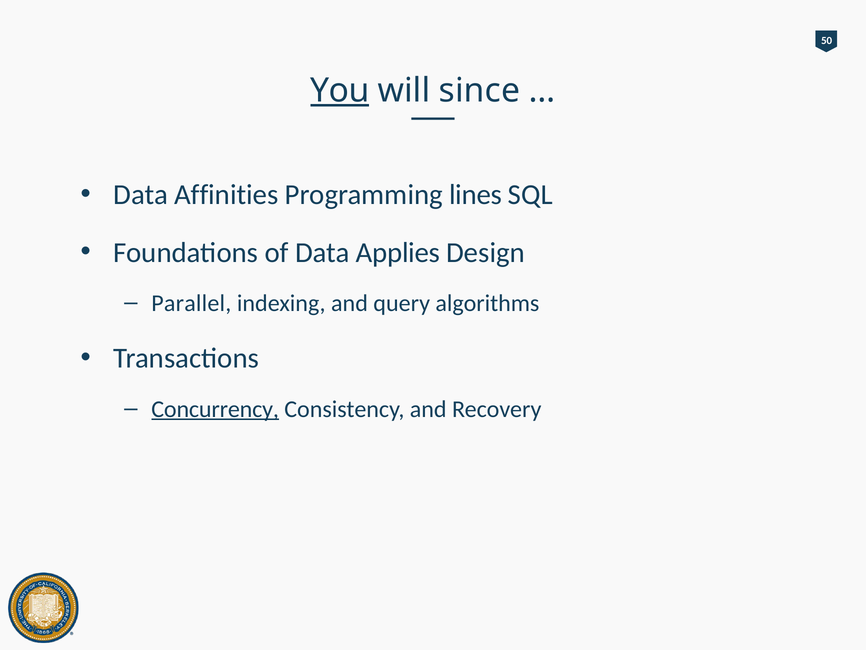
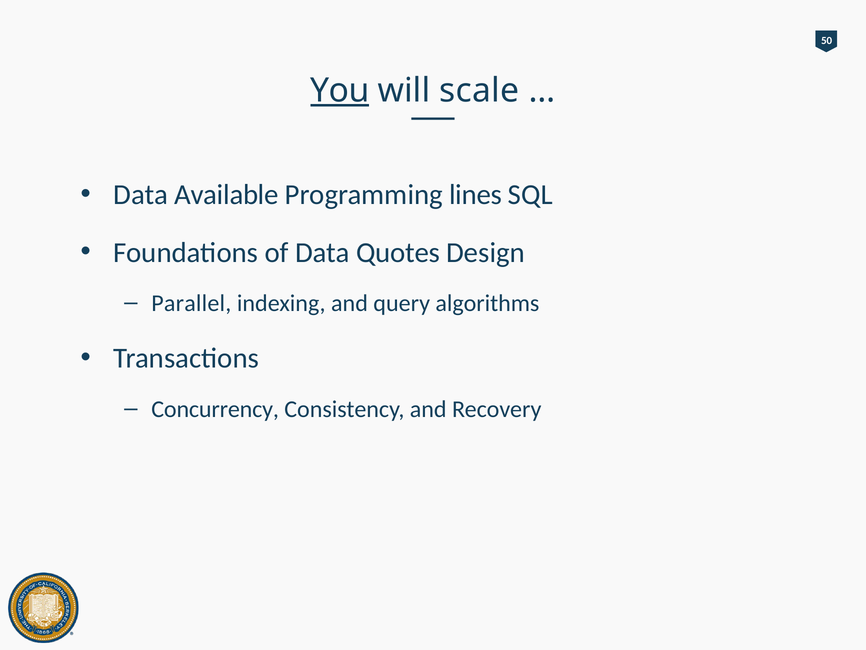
since: since -> scale
Affinities: Affinities -> Available
Applies: Applies -> Quotes
Concurrency underline: present -> none
